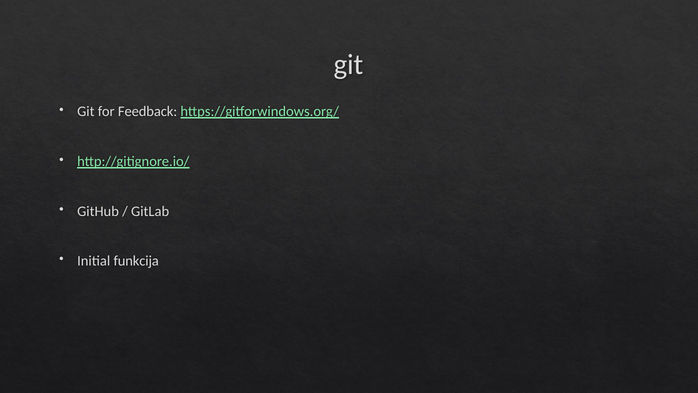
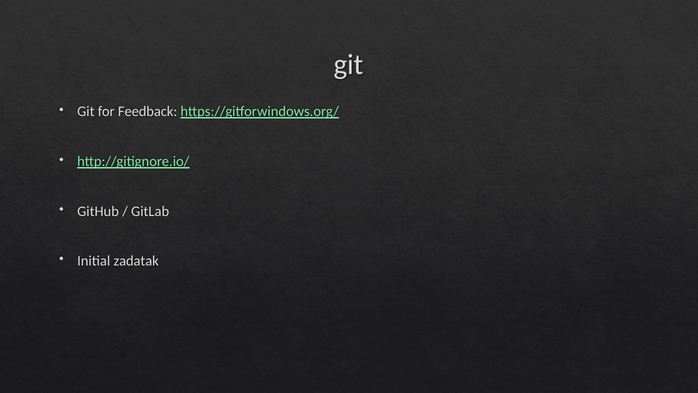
funkcija: funkcija -> zadatak
